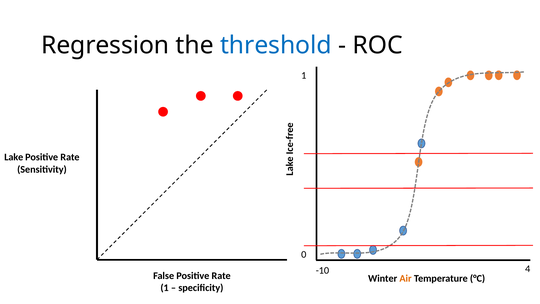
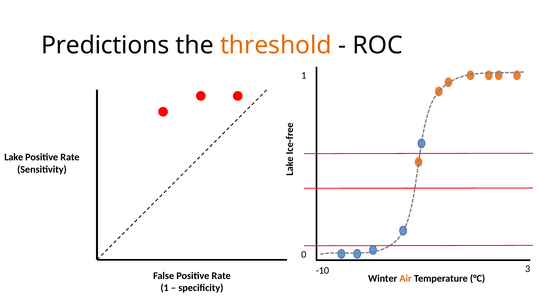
Regression: Regression -> Predictions
threshold colour: blue -> orange
4: 4 -> 3
